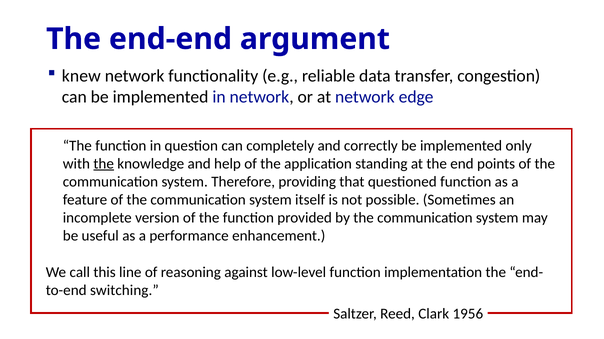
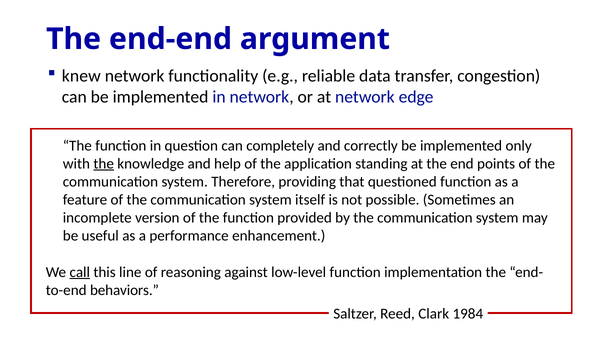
call underline: none -> present
switching: switching -> behaviors
1956: 1956 -> 1984
